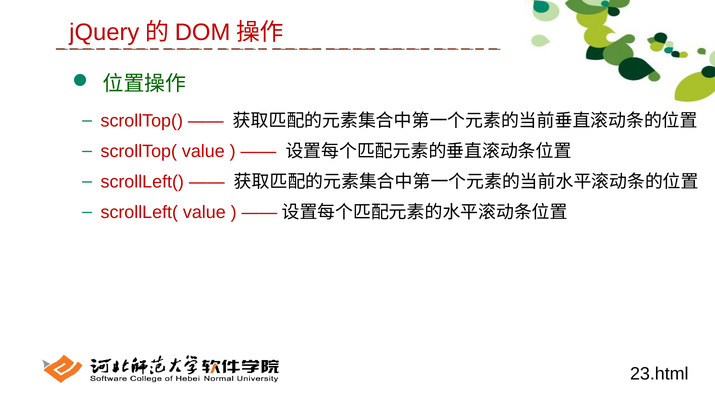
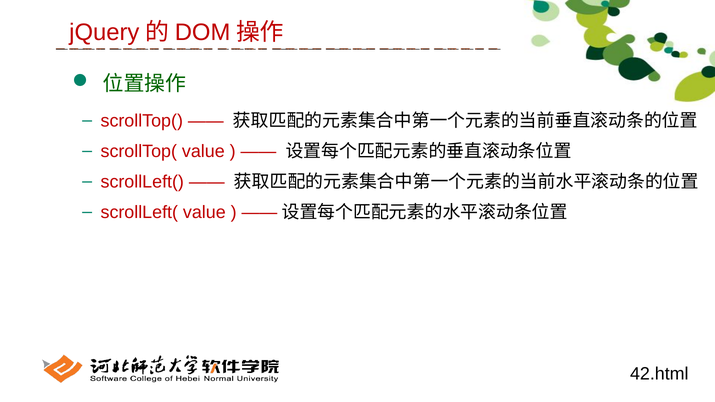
23.html: 23.html -> 42.html
